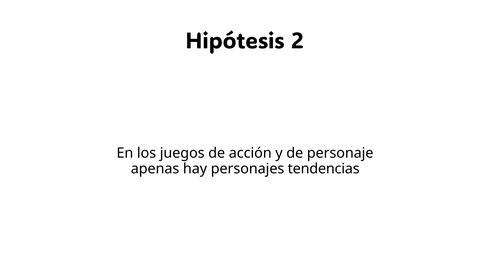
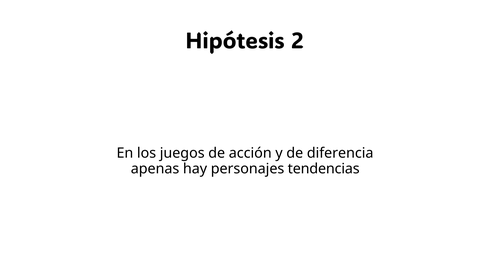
personaje: personaje -> diferencia
